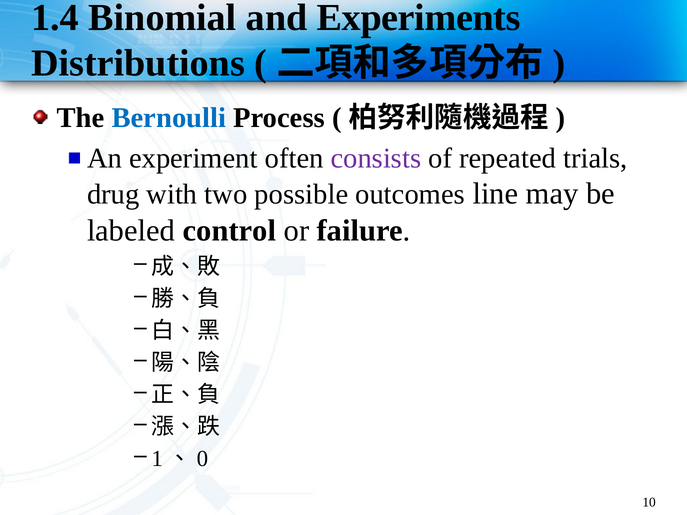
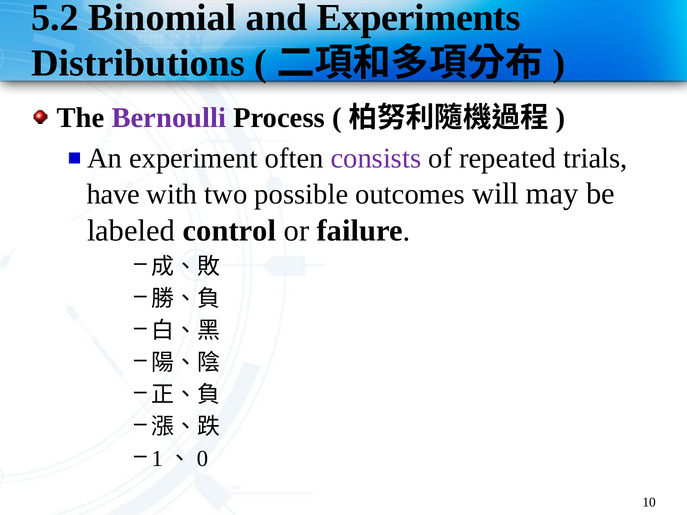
1.4: 1.4 -> 5.2
Bernoulli colour: blue -> purple
drug: drug -> have
line: line -> will
